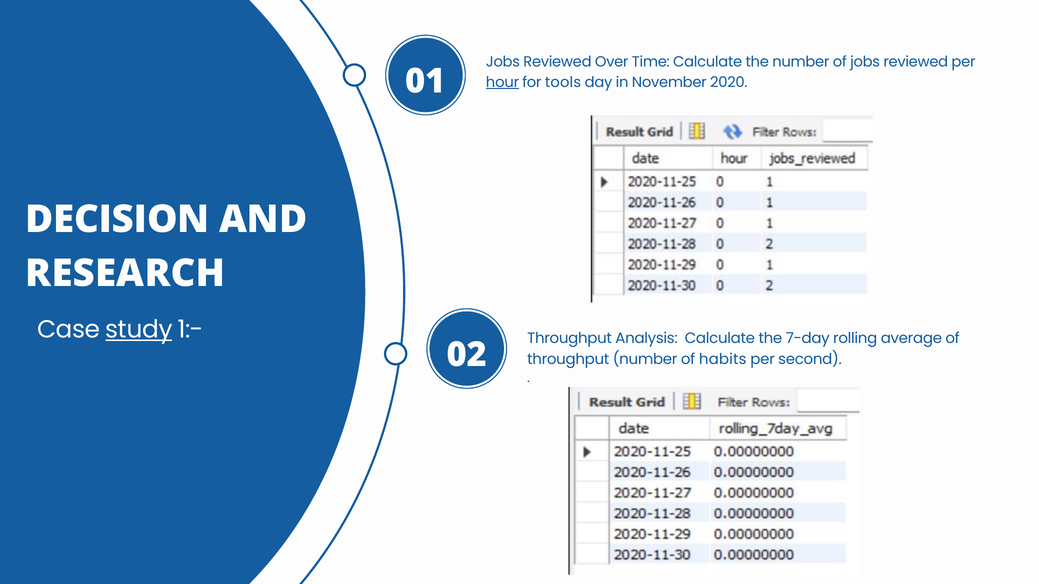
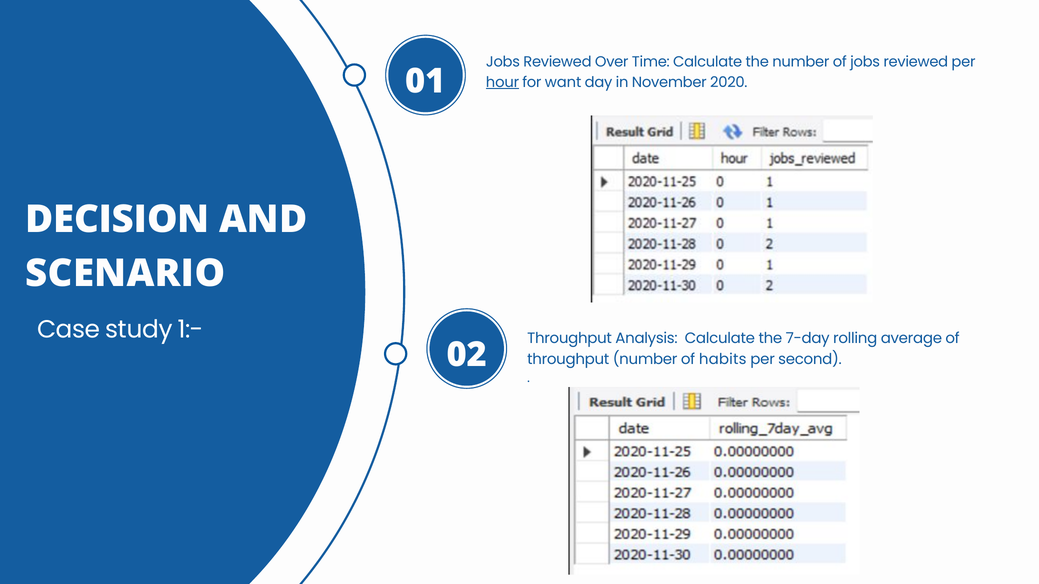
tools: tools -> want
RESEARCH: RESEARCH -> SCENARIO
study underline: present -> none
